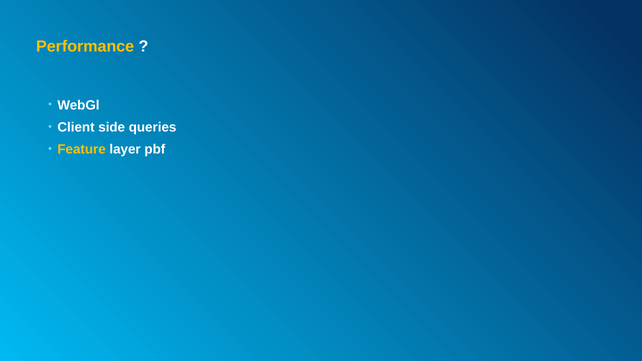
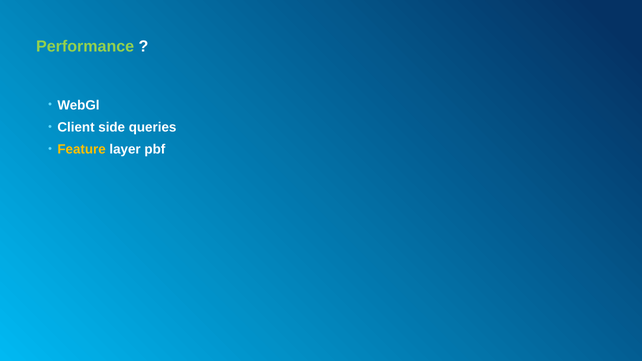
Performance colour: yellow -> light green
